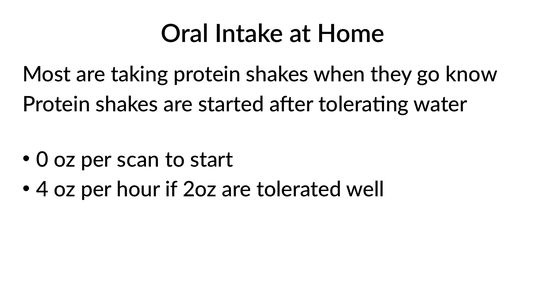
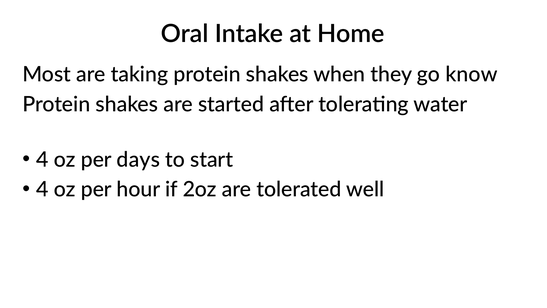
0 at (42, 160): 0 -> 4
scan: scan -> days
